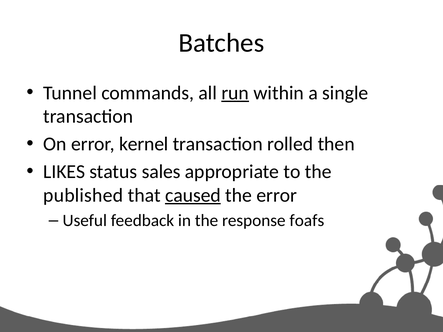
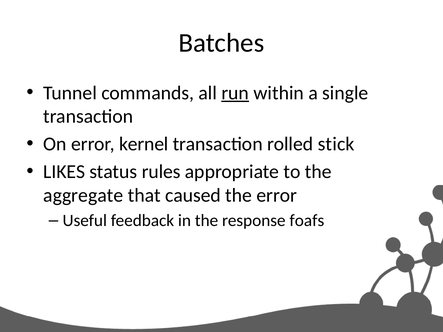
then: then -> stick
sales: sales -> rules
published: published -> aggregate
caused underline: present -> none
